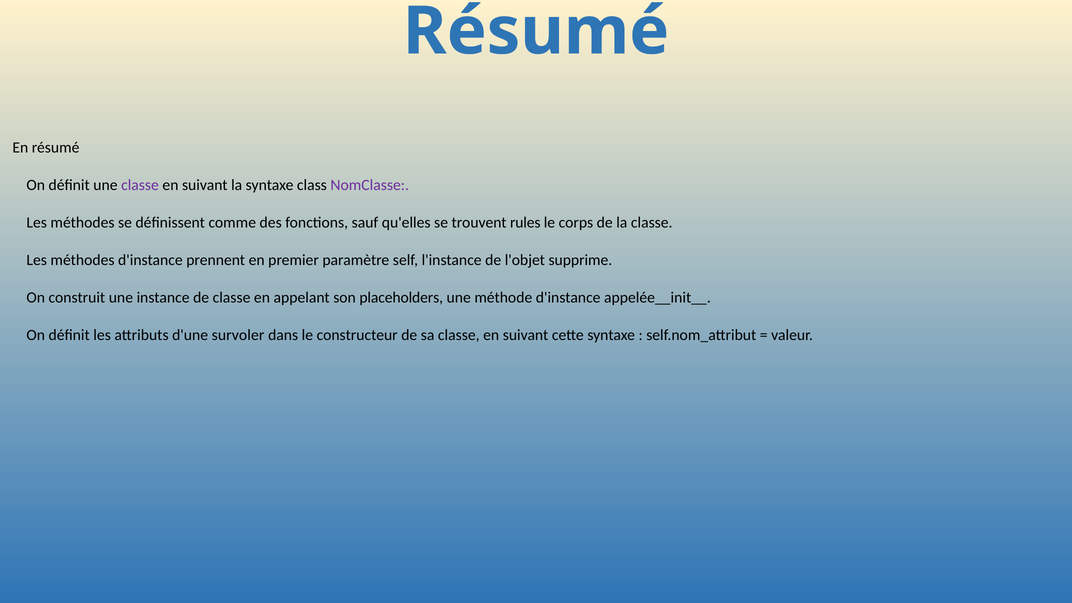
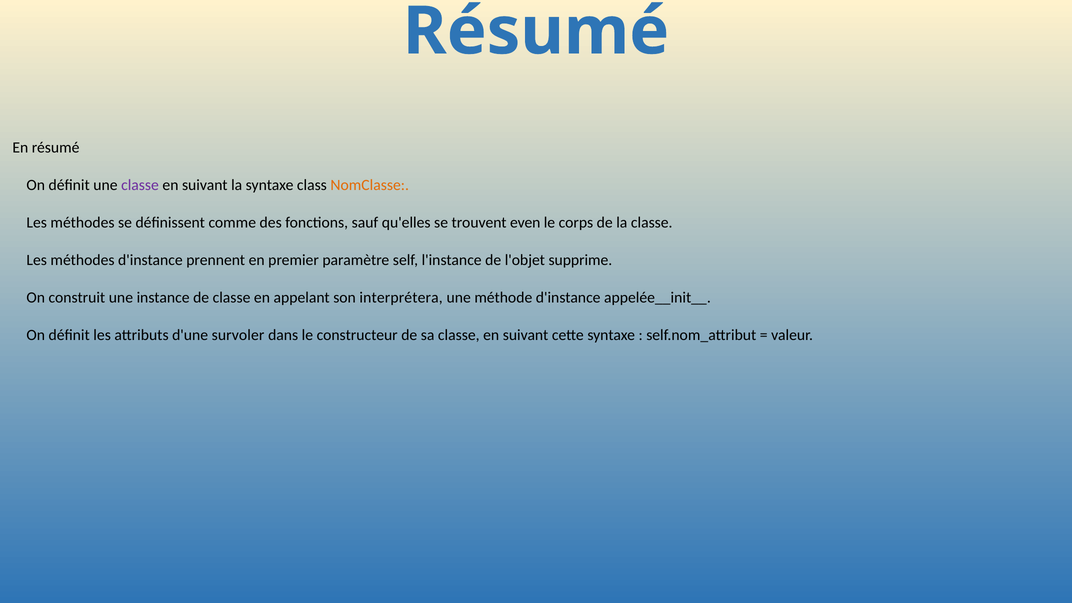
NomClasse colour: purple -> orange
rules: rules -> even
placeholders: placeholders -> interprétera
